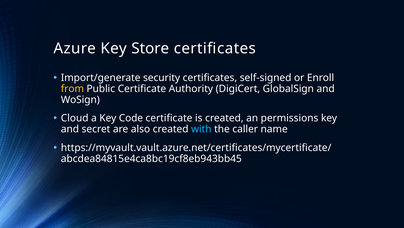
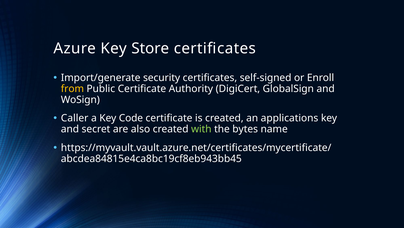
Cloud: Cloud -> Caller
permissions: permissions -> applications
with colour: light blue -> light green
caller: caller -> bytes
